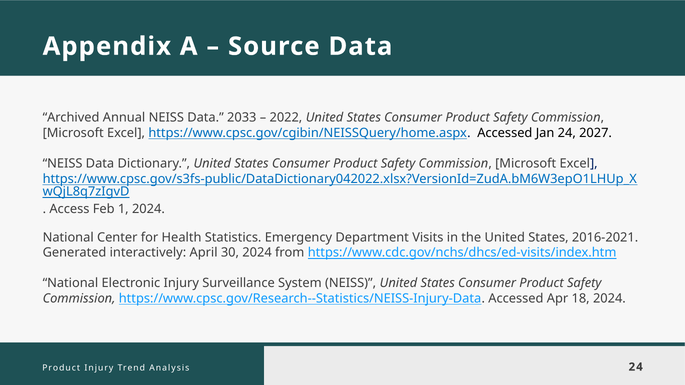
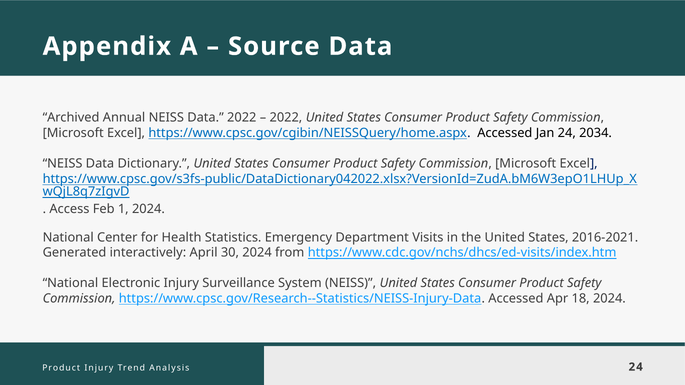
Data 2033: 2033 -> 2022
2027: 2027 -> 2034
